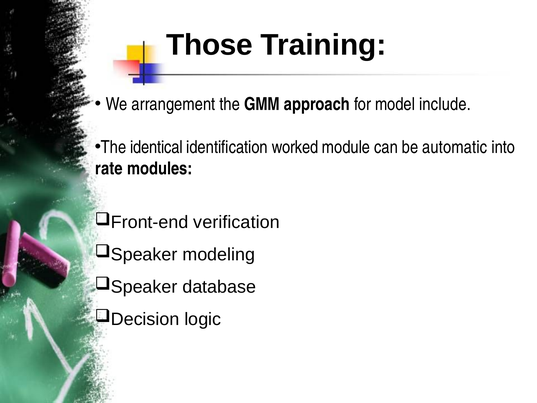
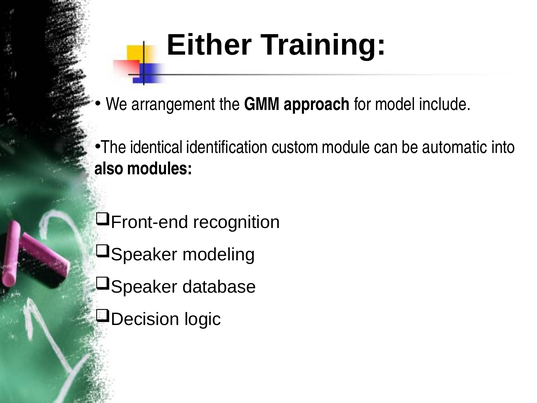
Those: Those -> Either
worked: worked -> custom
rate: rate -> also
verification: verification -> recognition
